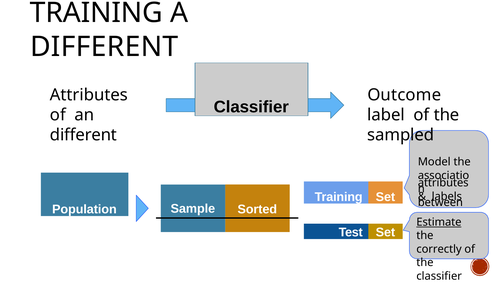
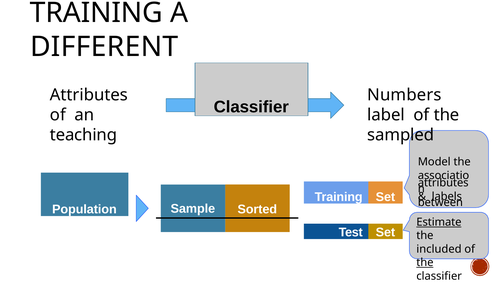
Outcome: Outcome -> Numbers
different at (83, 135): different -> teaching
correctly: correctly -> included
the at (425, 263) underline: none -> present
